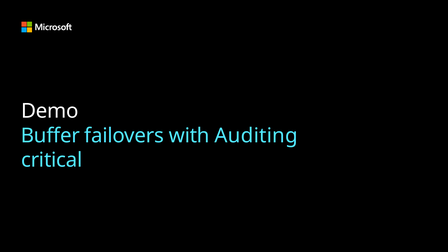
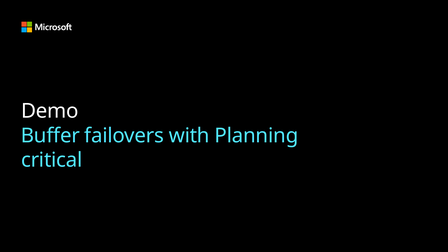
Auditing: Auditing -> Planning
